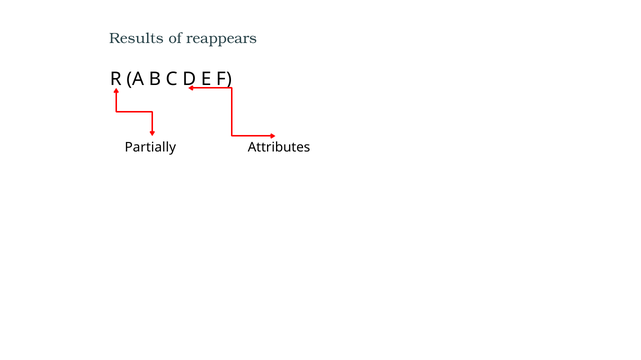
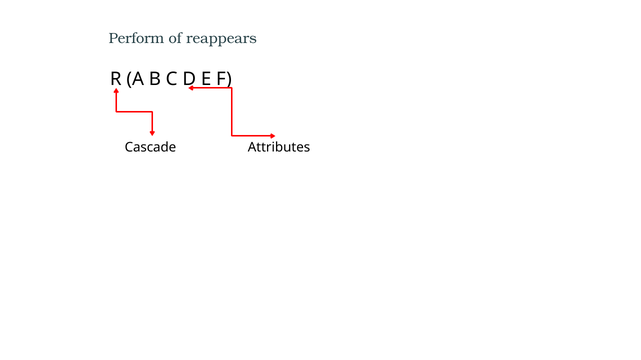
Results: Results -> Perform
Partially: Partially -> Cascade
